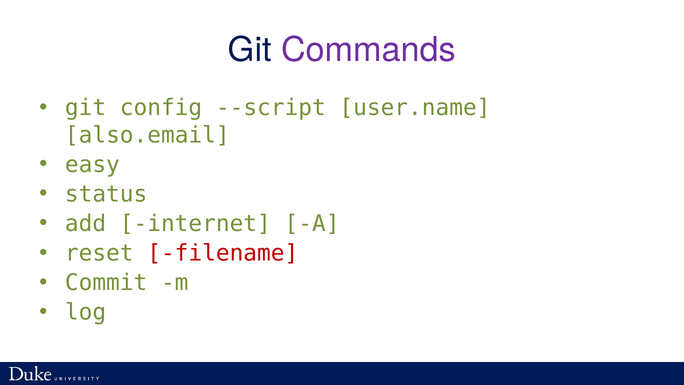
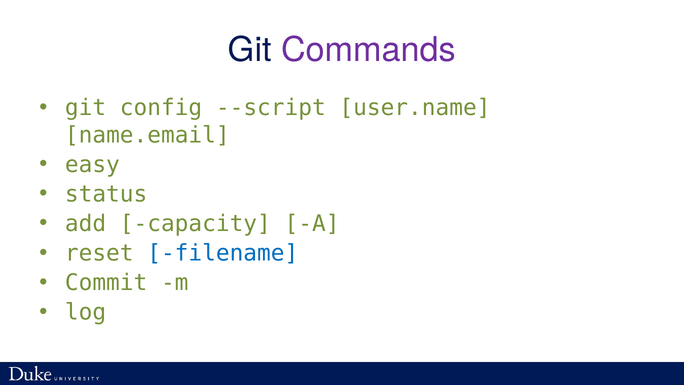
also.email: also.email -> name.email
internet: internet -> capacity
filename colour: red -> blue
